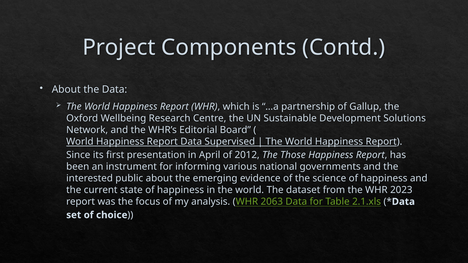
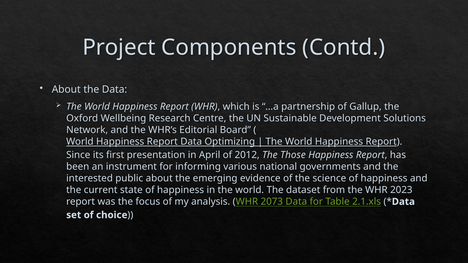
Supervised: Supervised -> Optimizing
2063: 2063 -> 2073
